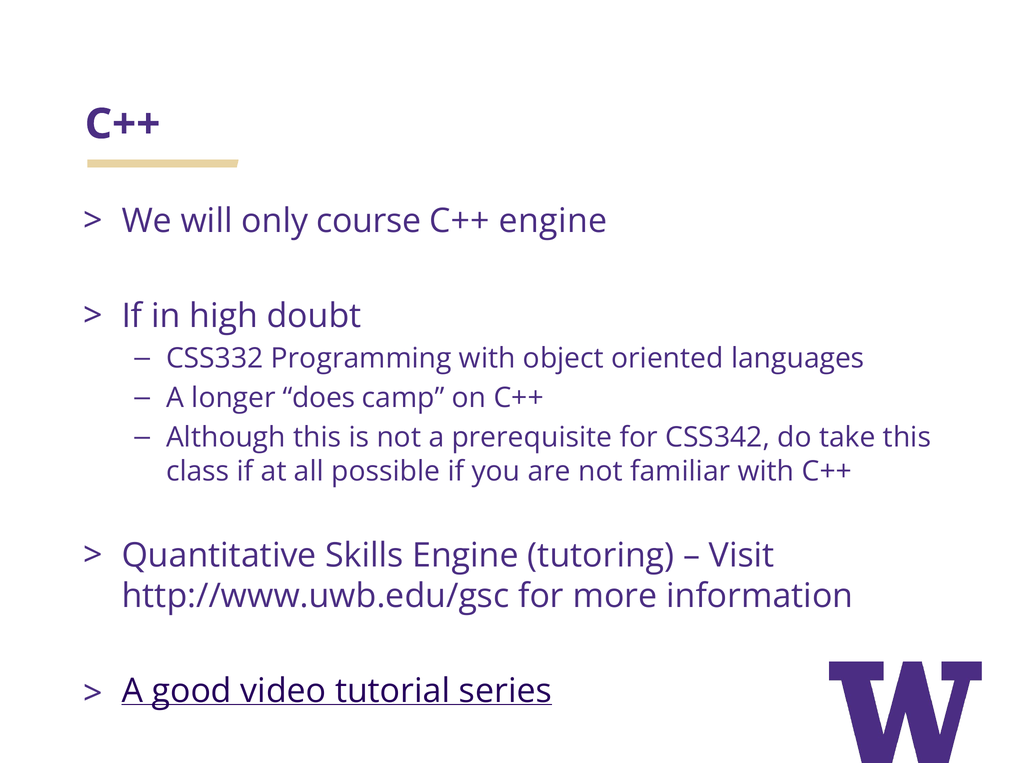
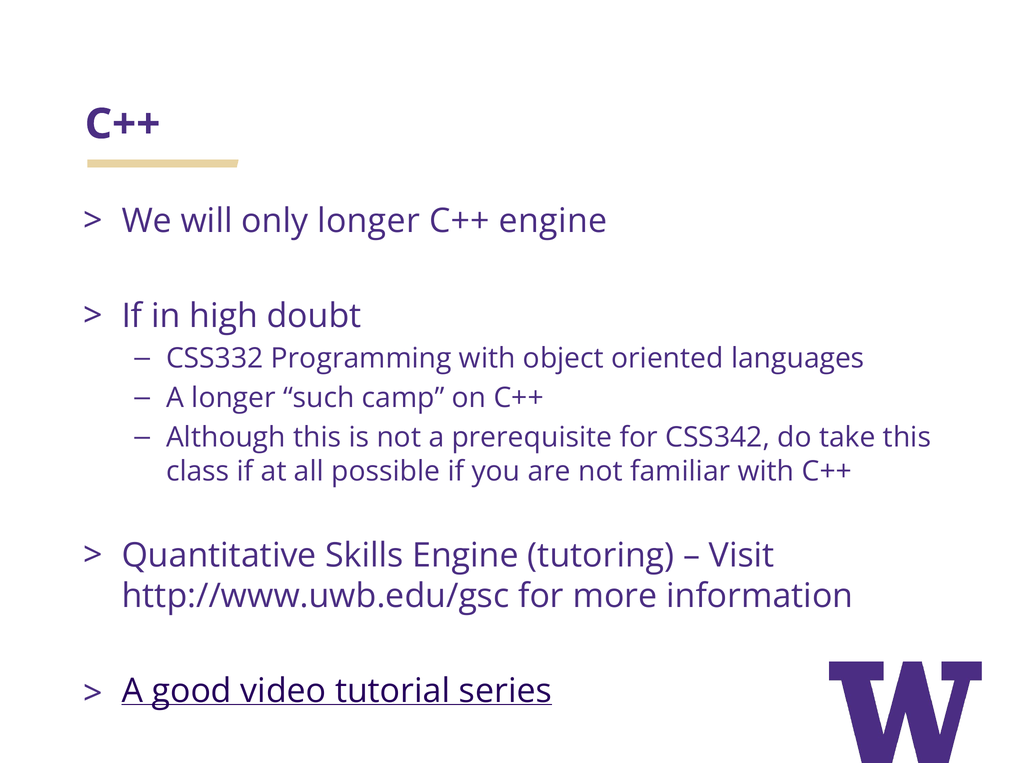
only course: course -> longer
does: does -> such
